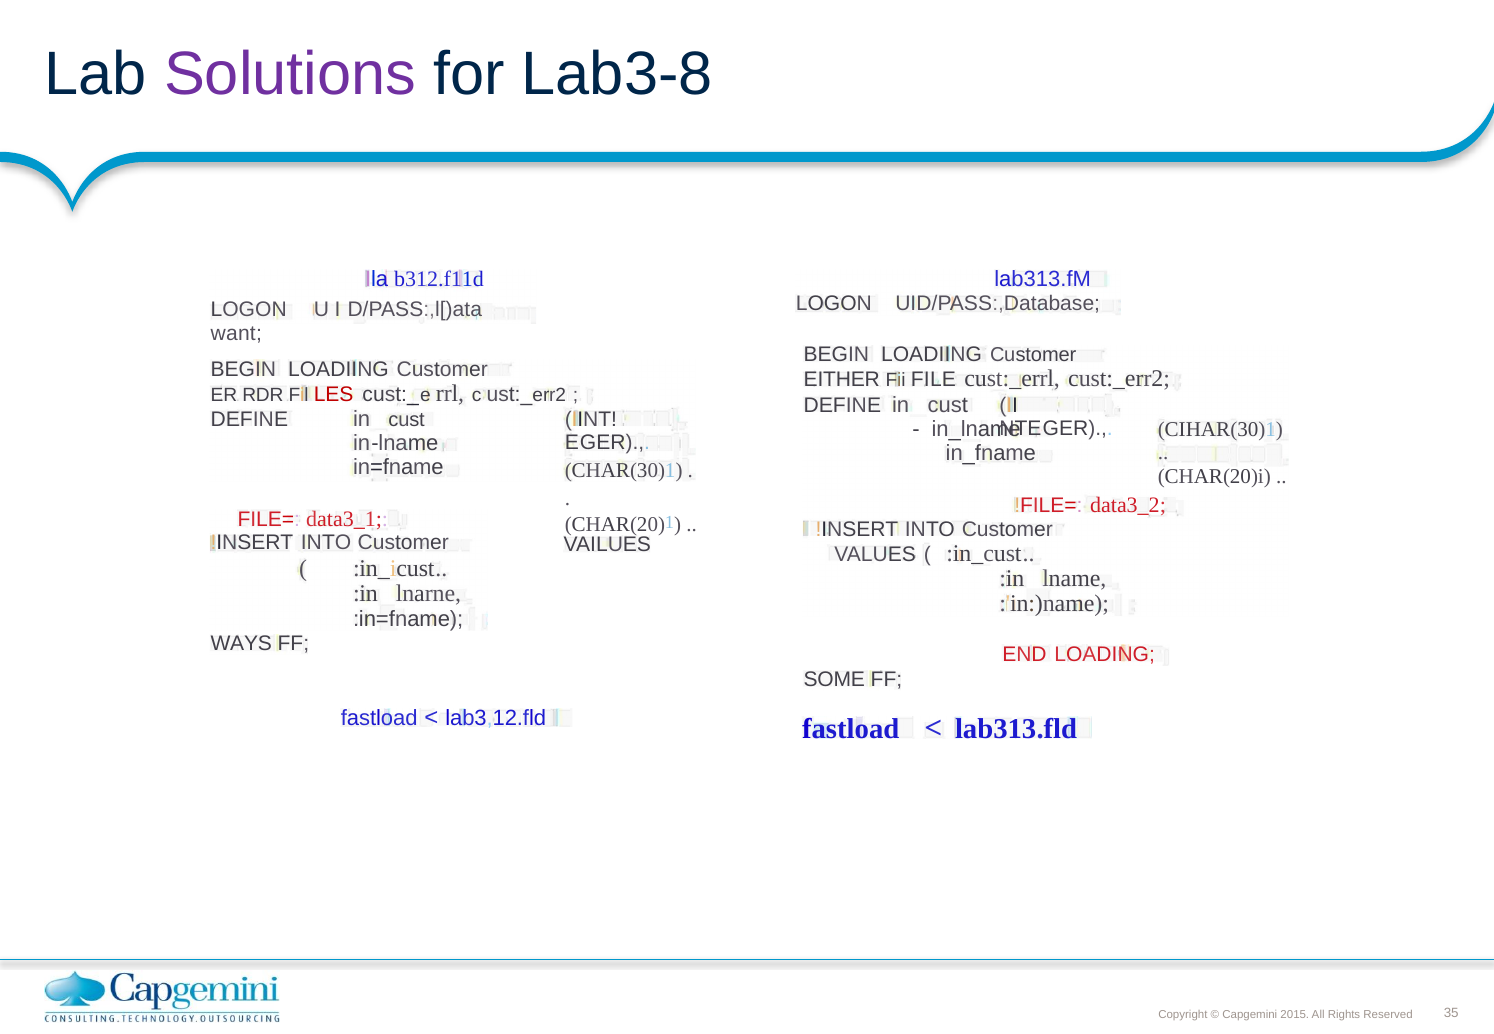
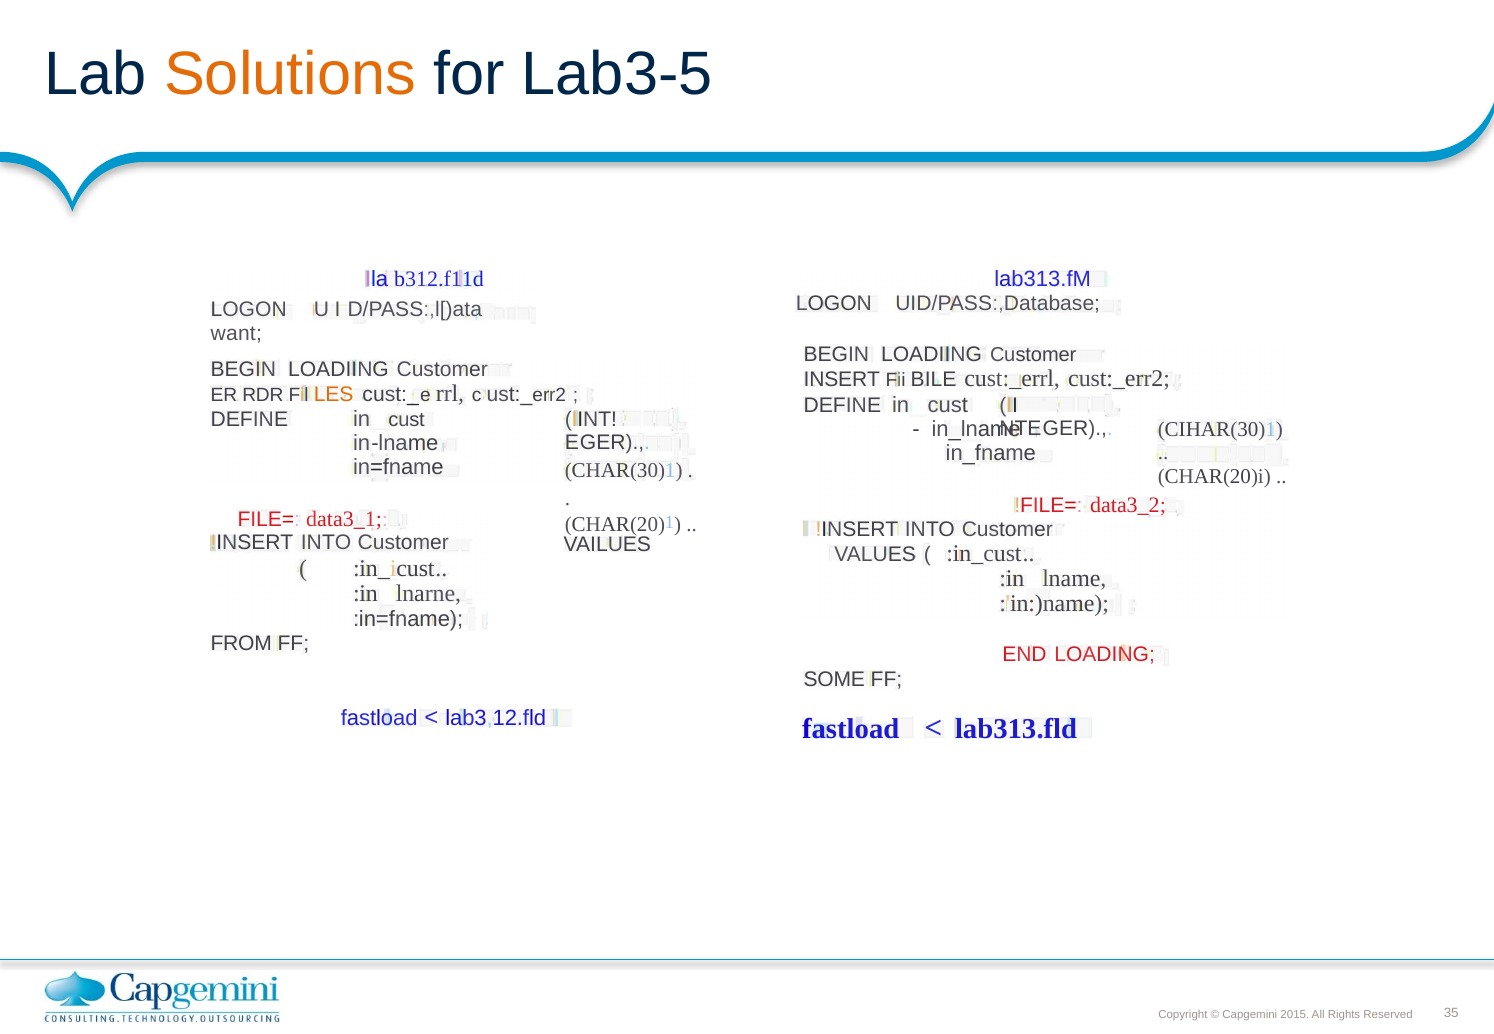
Solutions colour: purple -> orange
Lab3-8: Lab3-8 -> Lab3-5
EITHER: EITHER -> INSERT
FILE: FILE -> BILE
LES colour: red -> orange
WAYS: WAYS -> FROM
